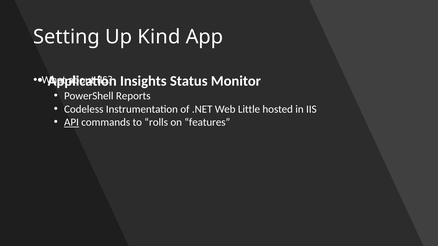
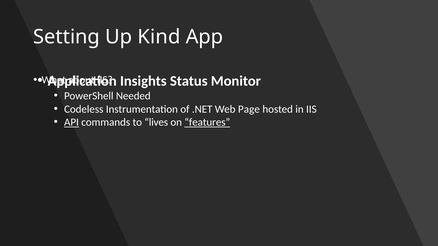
Reports: Reports -> Needed
Little: Little -> Page
rolls: rolls -> lives
features underline: none -> present
